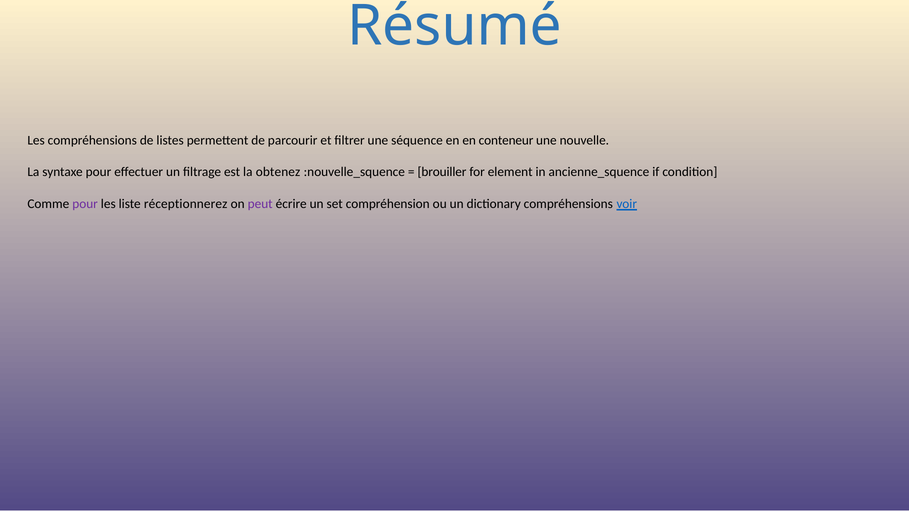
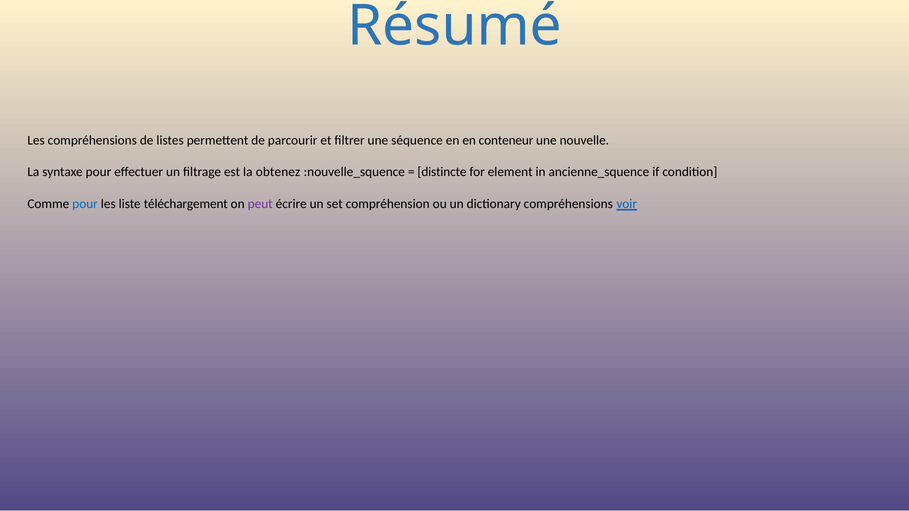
brouiller: brouiller -> distincte
pour at (85, 204) colour: purple -> blue
réceptionnerez: réceptionnerez -> téléchargement
